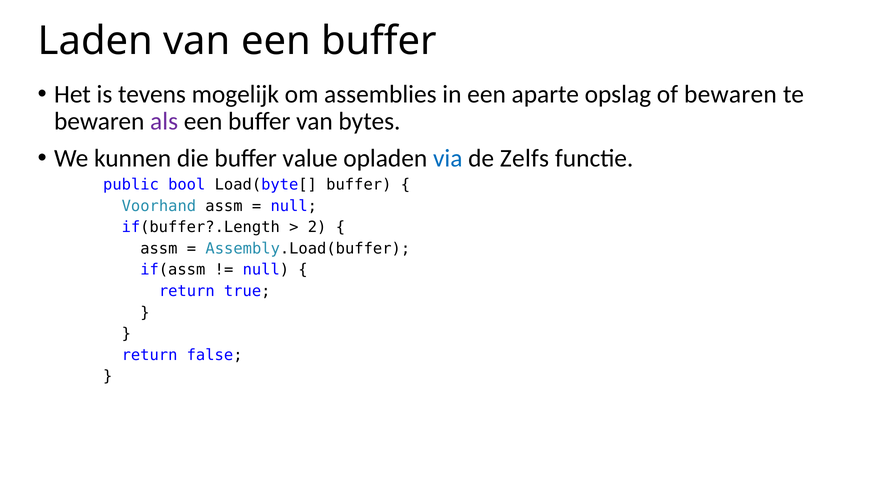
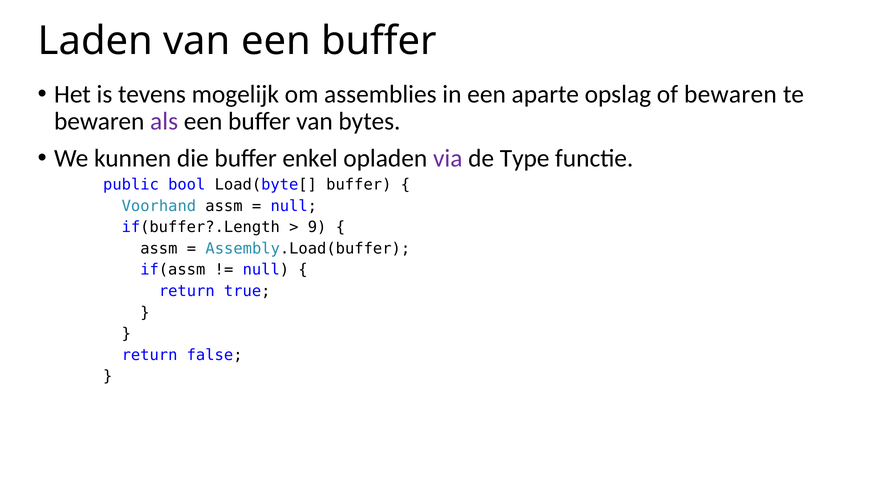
value: value -> enkel
via colour: blue -> purple
Zelfs: Zelfs -> Type
2: 2 -> 9
